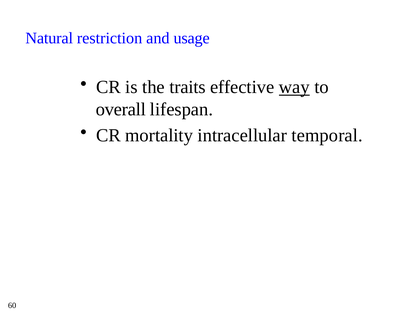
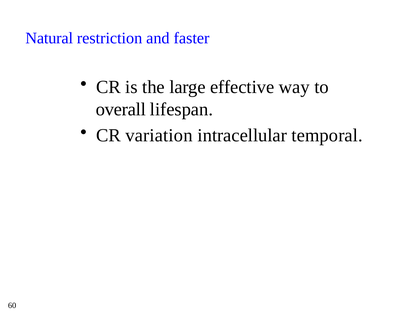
usage: usage -> faster
traits: traits -> large
way underline: present -> none
mortality: mortality -> variation
